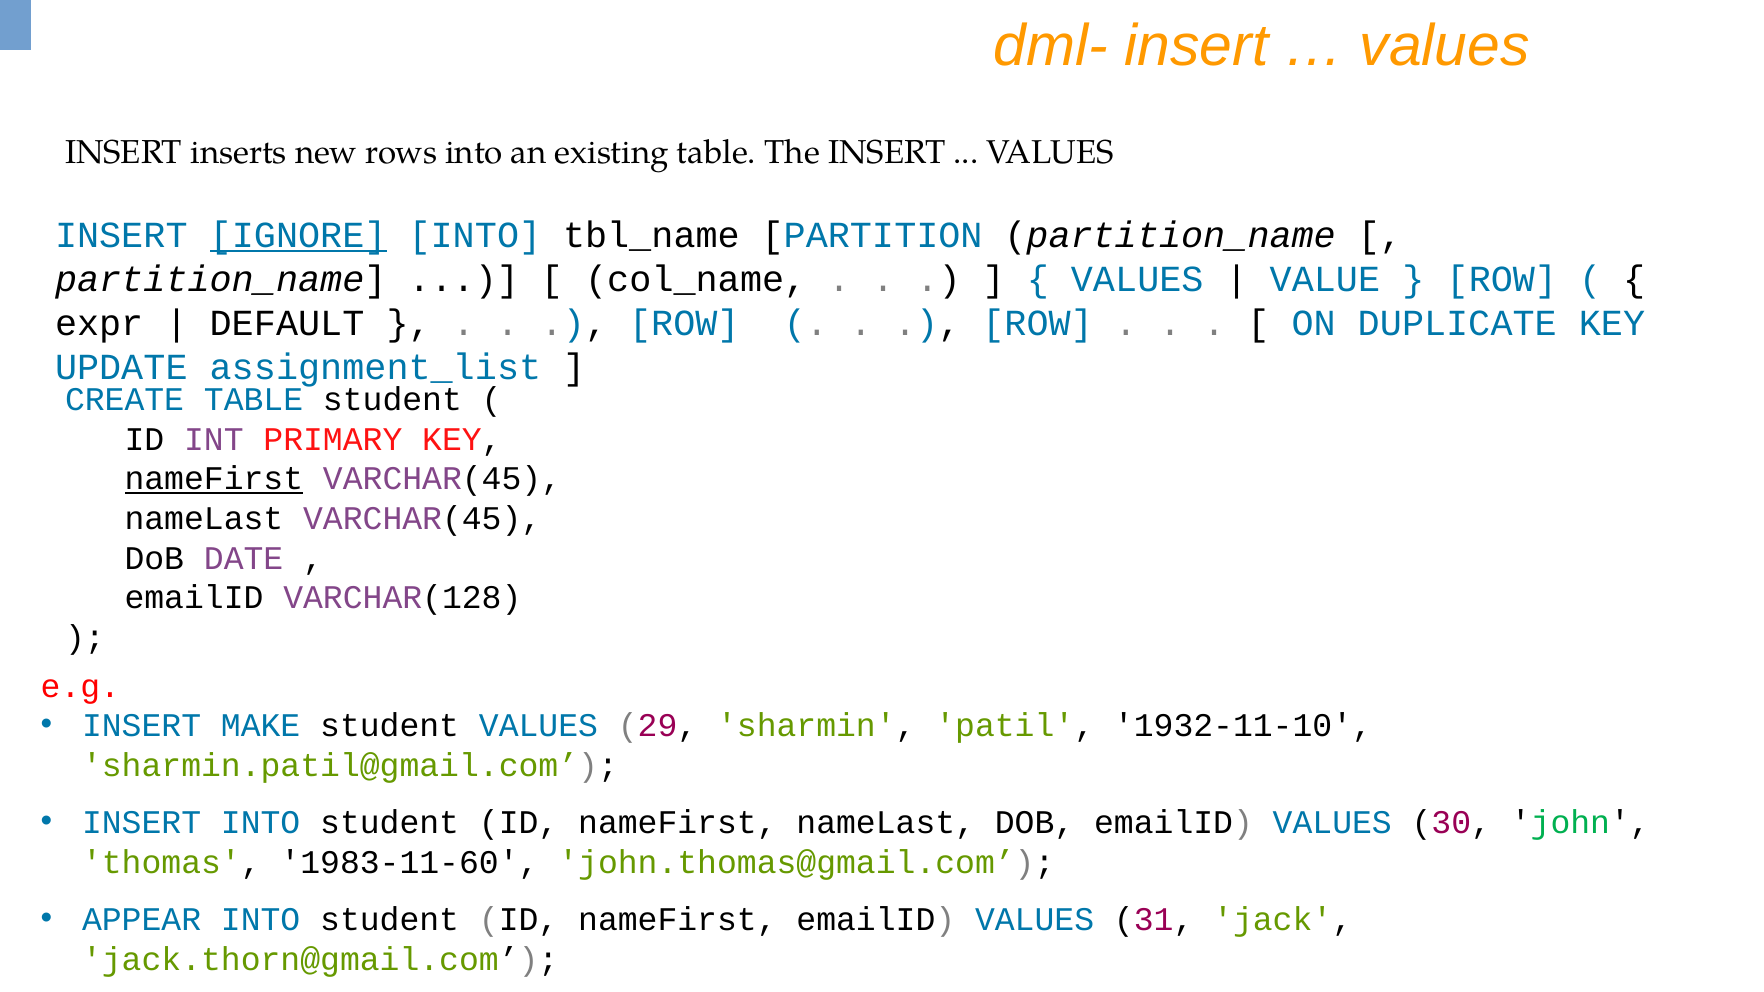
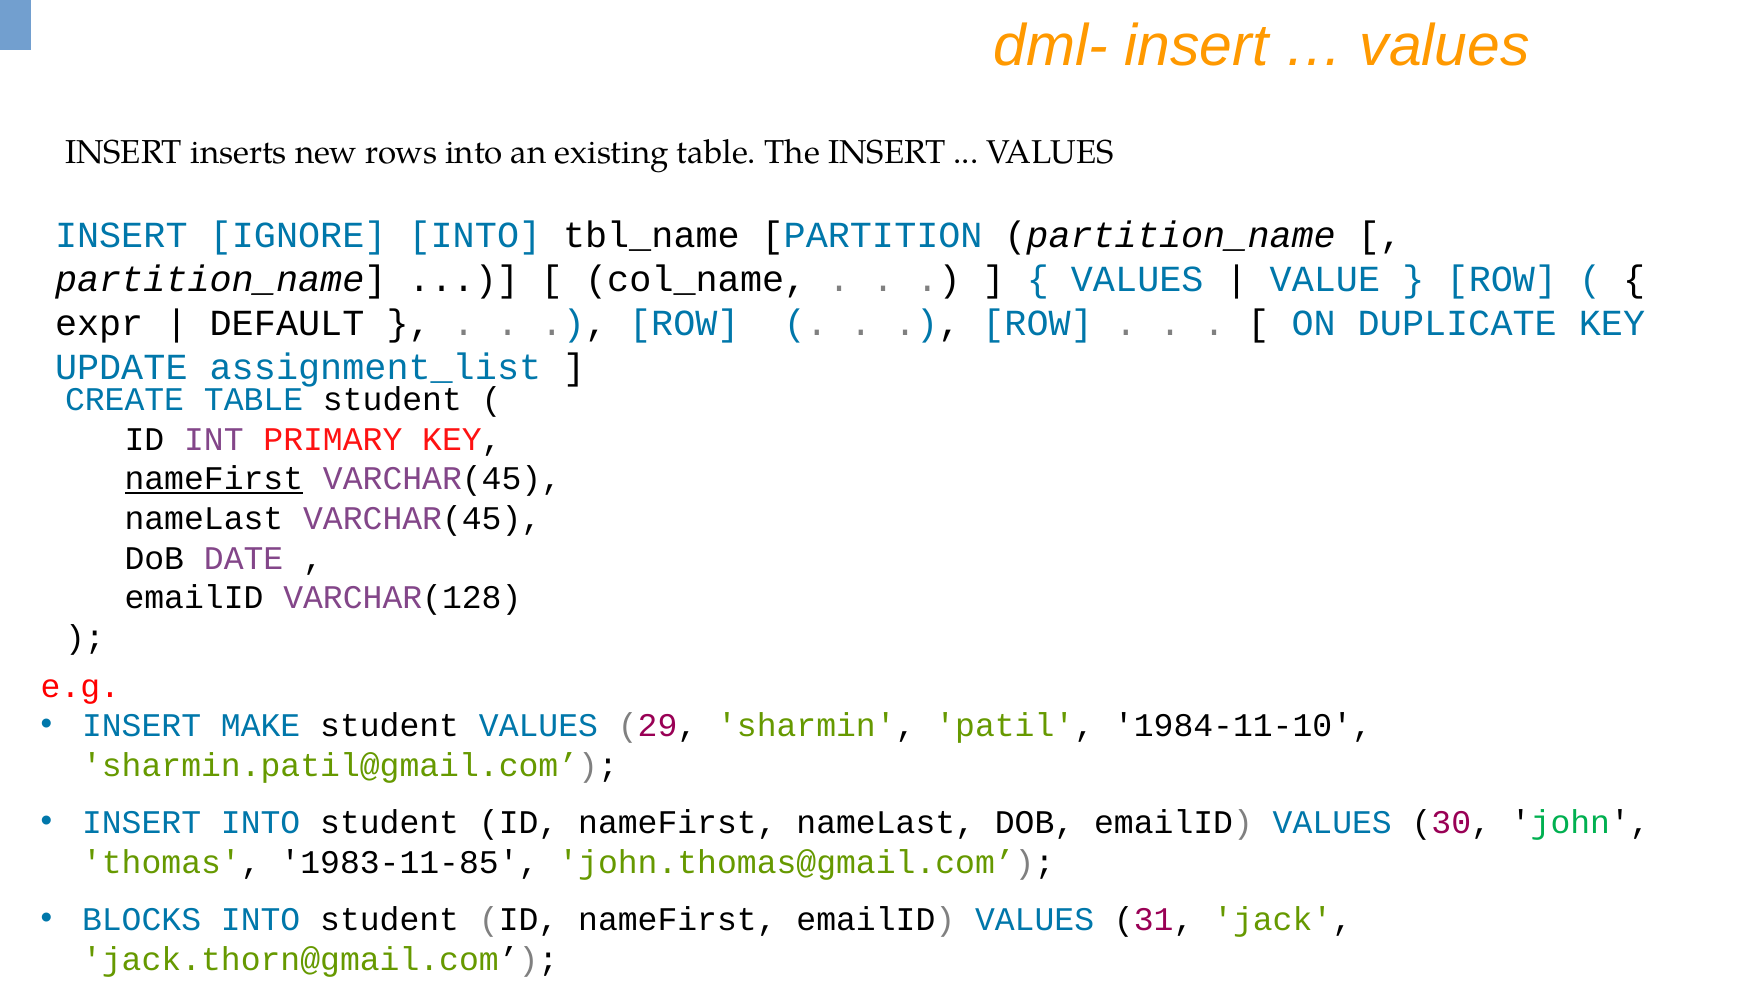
IGNORE underline: present -> none
1932-11-10: 1932-11-10 -> 1984-11-10
1983-11-60: 1983-11-60 -> 1983-11-85
APPEAR: APPEAR -> BLOCKS
